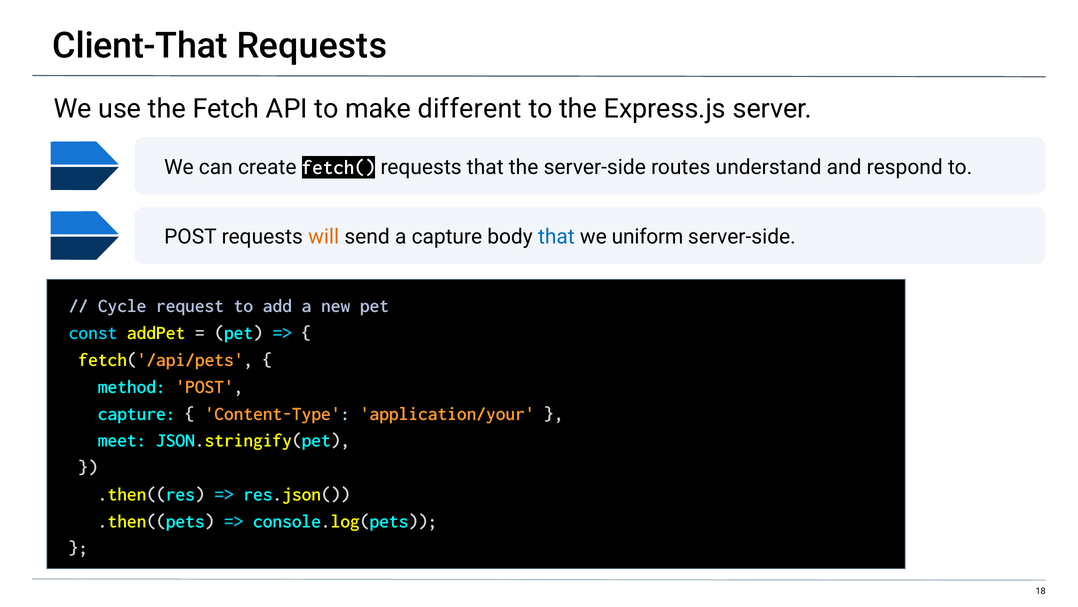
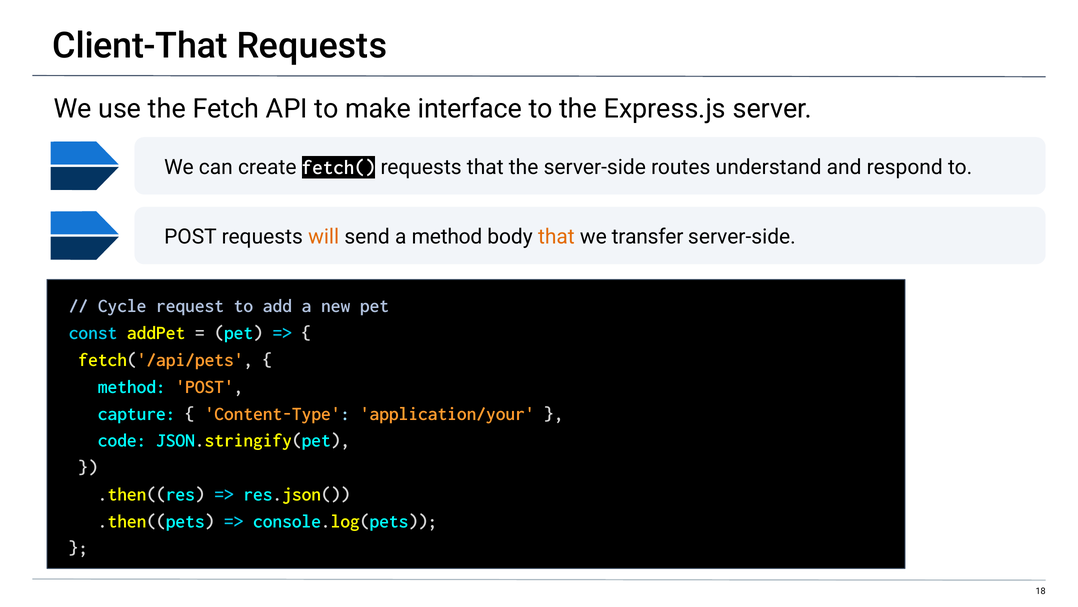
different: different -> interface
a capture: capture -> method
that at (556, 237) colour: blue -> orange
uniform: uniform -> transfer
meet: meet -> code
